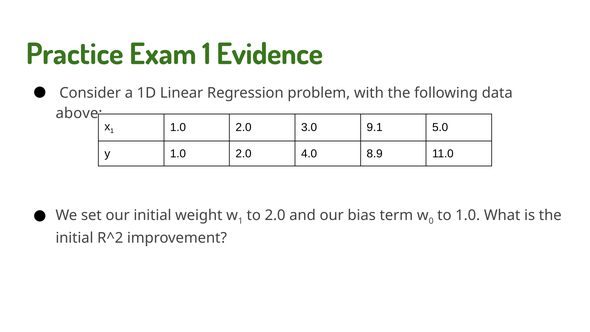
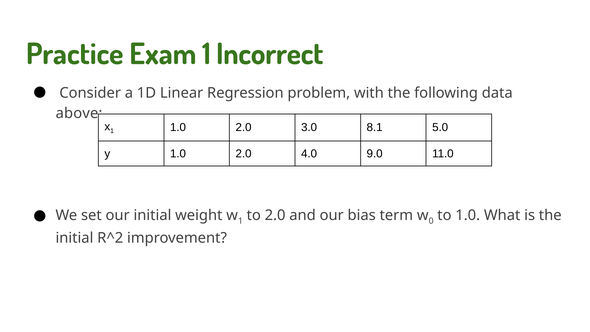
Evidence: Evidence -> Incorrect
9.1: 9.1 -> 8.1
8.9: 8.9 -> 9.0
